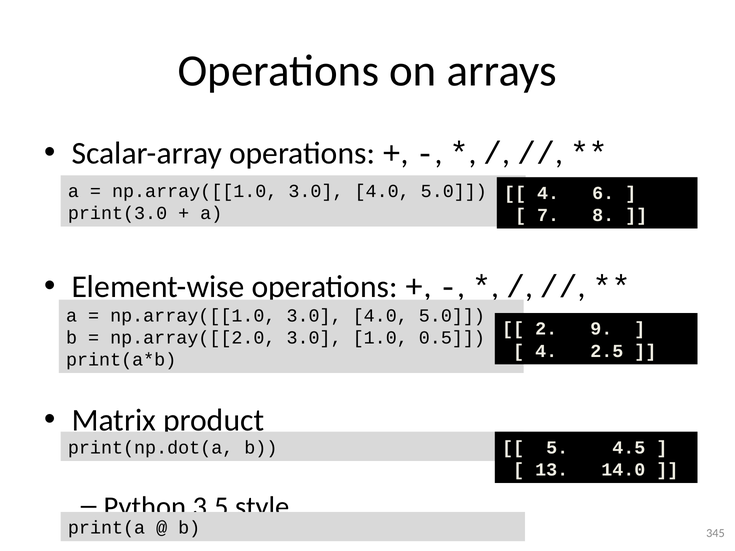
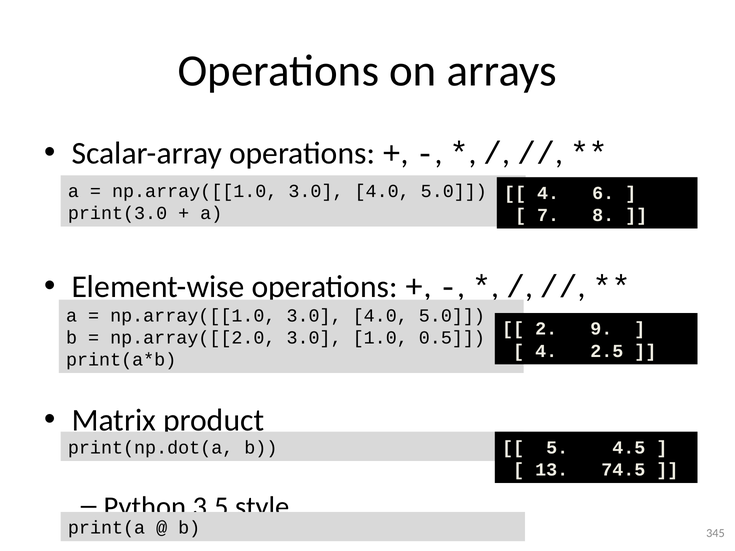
14.0: 14.0 -> 74.5
